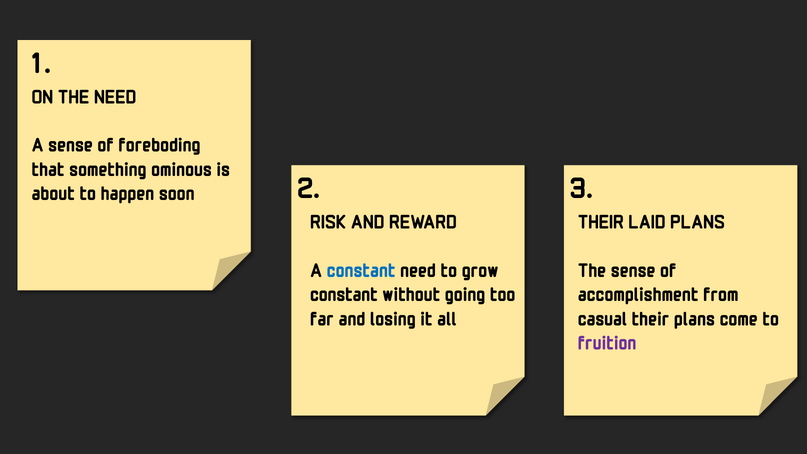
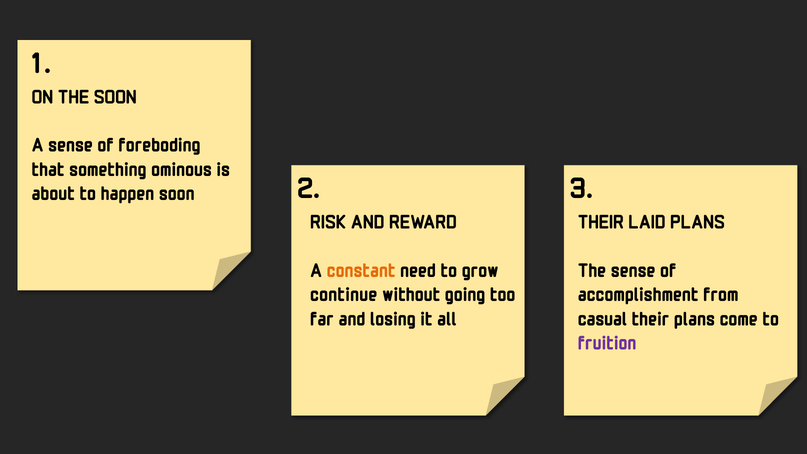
THE NEED: NEED -> SOON
constant at (361, 270) colour: blue -> orange
constant at (344, 295): constant -> continue
